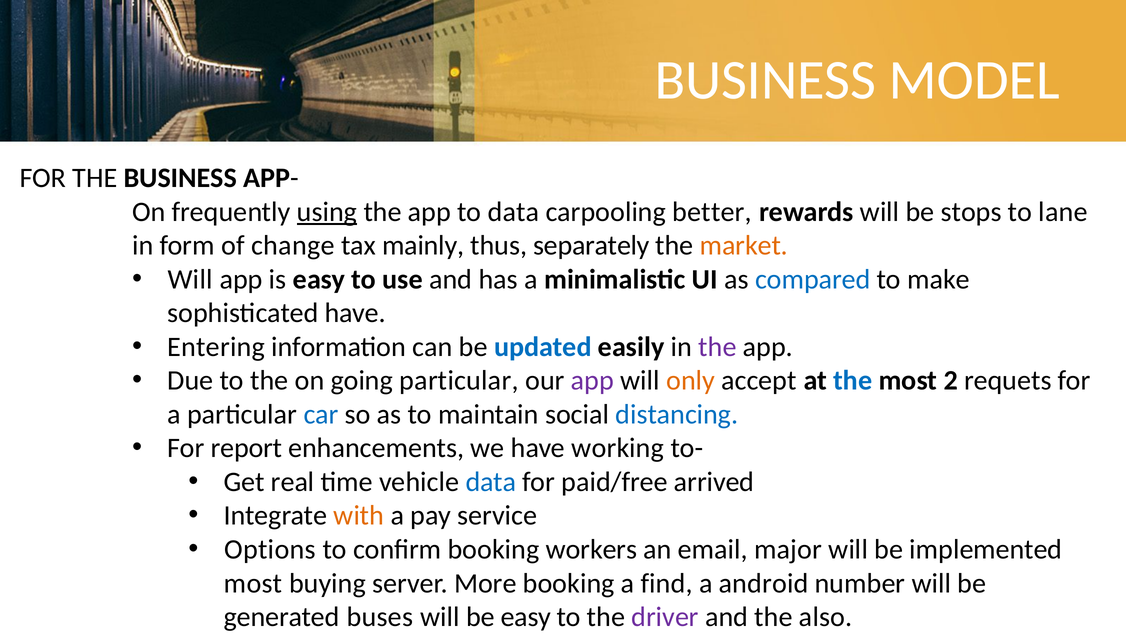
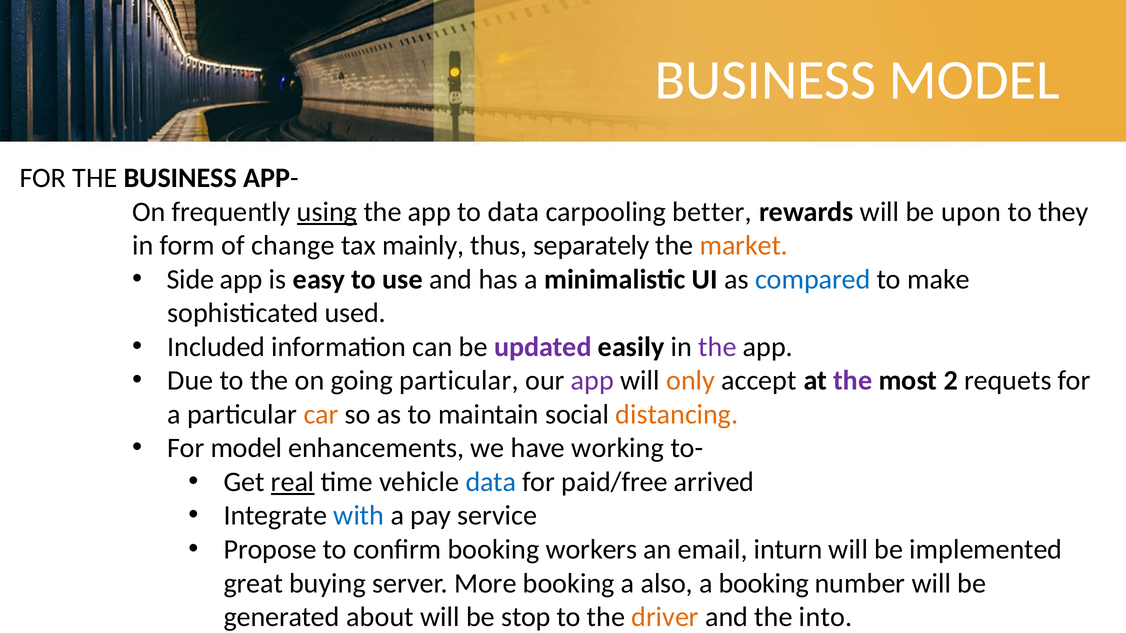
stops: stops -> upon
lane: lane -> they
Will at (190, 280): Will -> Side
sophisticated have: have -> used
Entering: Entering -> Included
updated colour: blue -> purple
the at (853, 381) colour: blue -> purple
car colour: blue -> orange
distancing colour: blue -> orange
For report: report -> model
real underline: none -> present
with colour: orange -> blue
Options: Options -> Propose
major: major -> inturn
most at (253, 584): most -> great
find: find -> also
a android: android -> booking
buses: buses -> about
be easy: easy -> stop
driver colour: purple -> orange
also: also -> into
